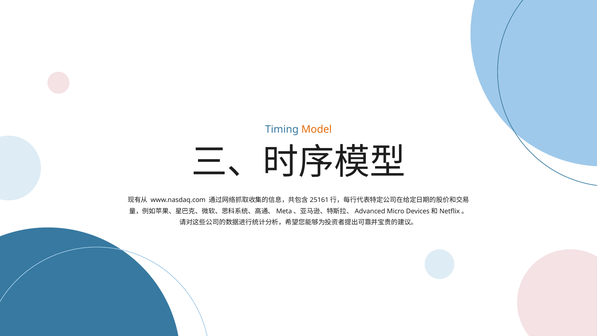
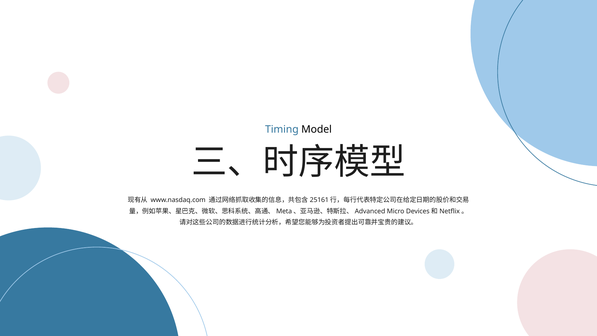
Model colour: orange -> black
